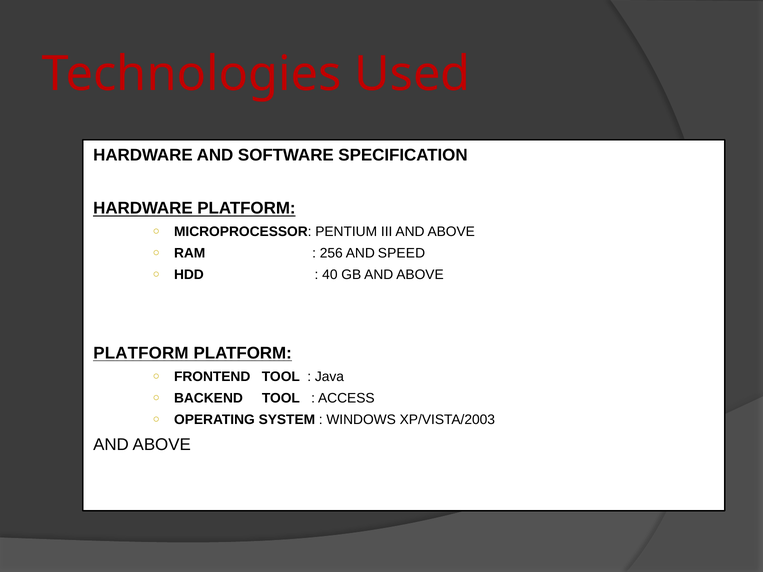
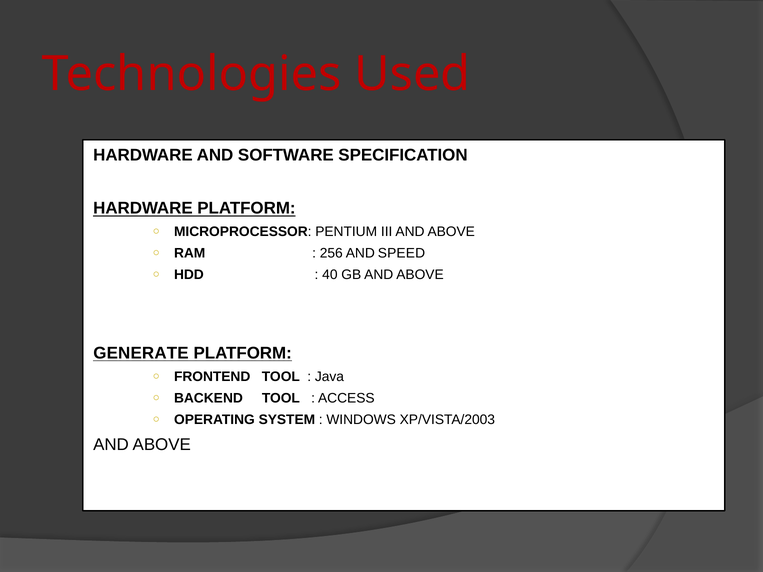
PLATFORM at (141, 353): PLATFORM -> GENERATE
